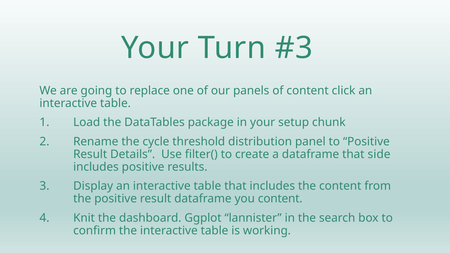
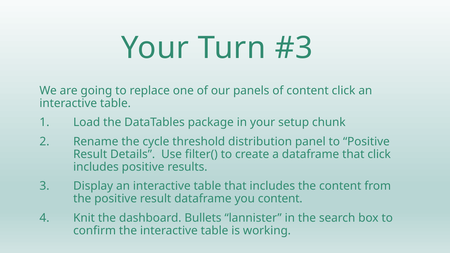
that side: side -> click
Ggplot: Ggplot -> Bullets
